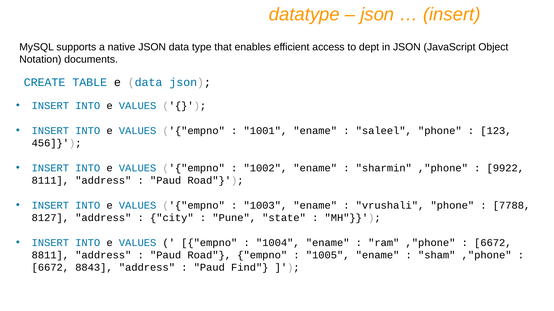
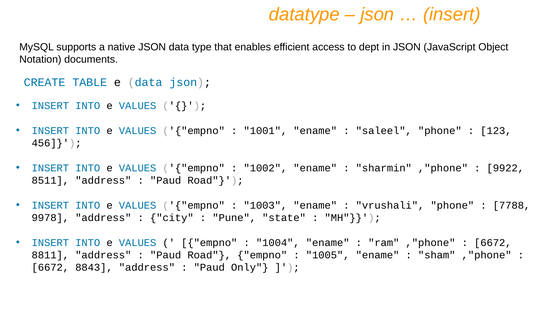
8111: 8111 -> 8511
8127: 8127 -> 9978
Find: Find -> Only
